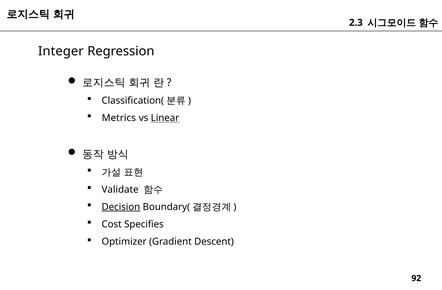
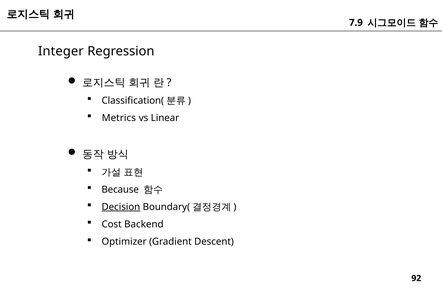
2.3: 2.3 -> 7.9
Linear underline: present -> none
Validate: Validate -> Because
Specifies: Specifies -> Backend
